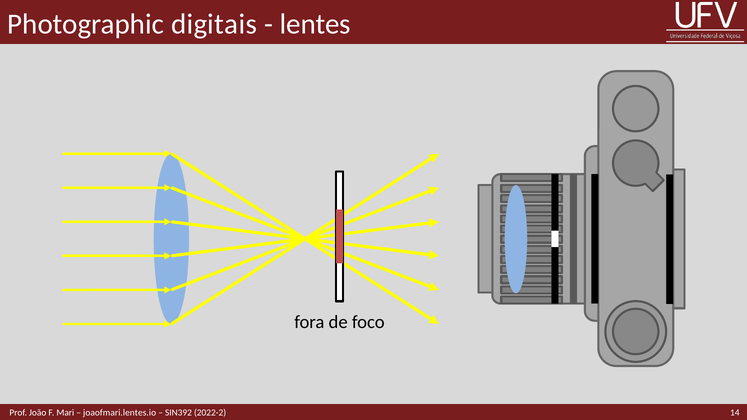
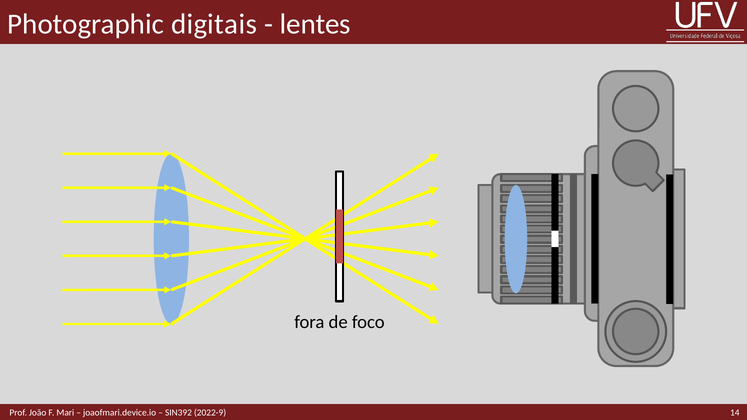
joaofmari.lentes.io: joaofmari.lentes.io -> joaofmari.device.io
2022-2: 2022-2 -> 2022-9
